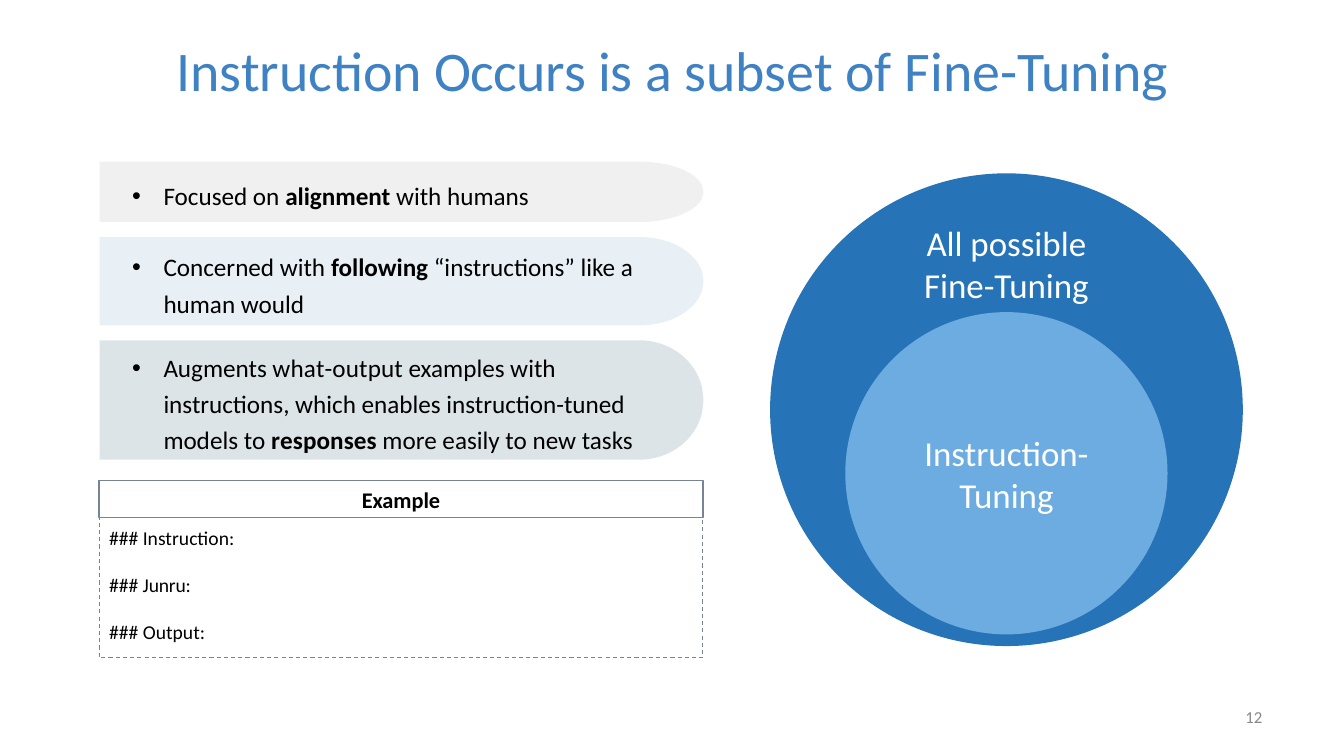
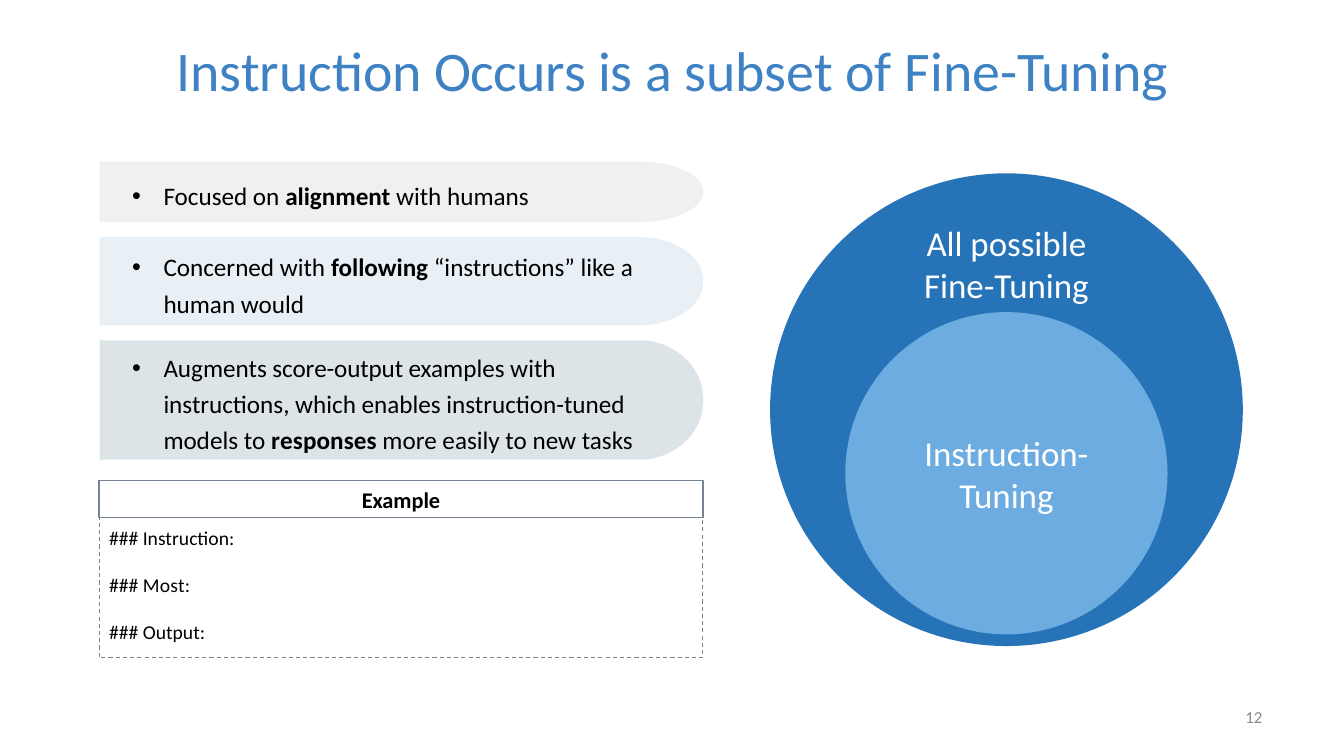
what-output: what-output -> score-output
Junru: Junru -> Most
